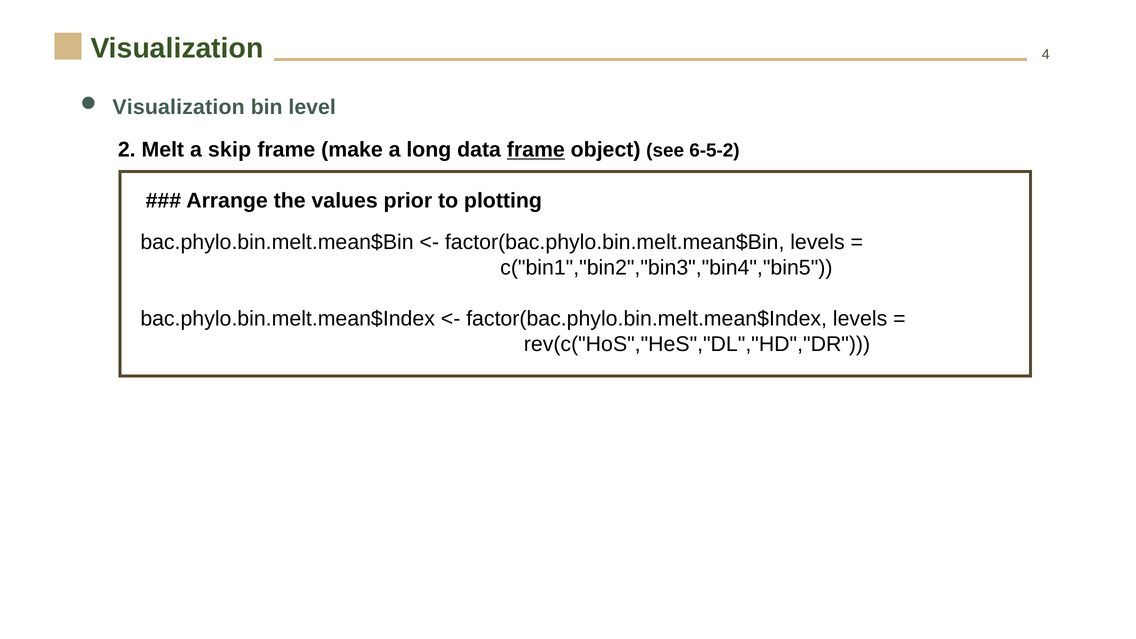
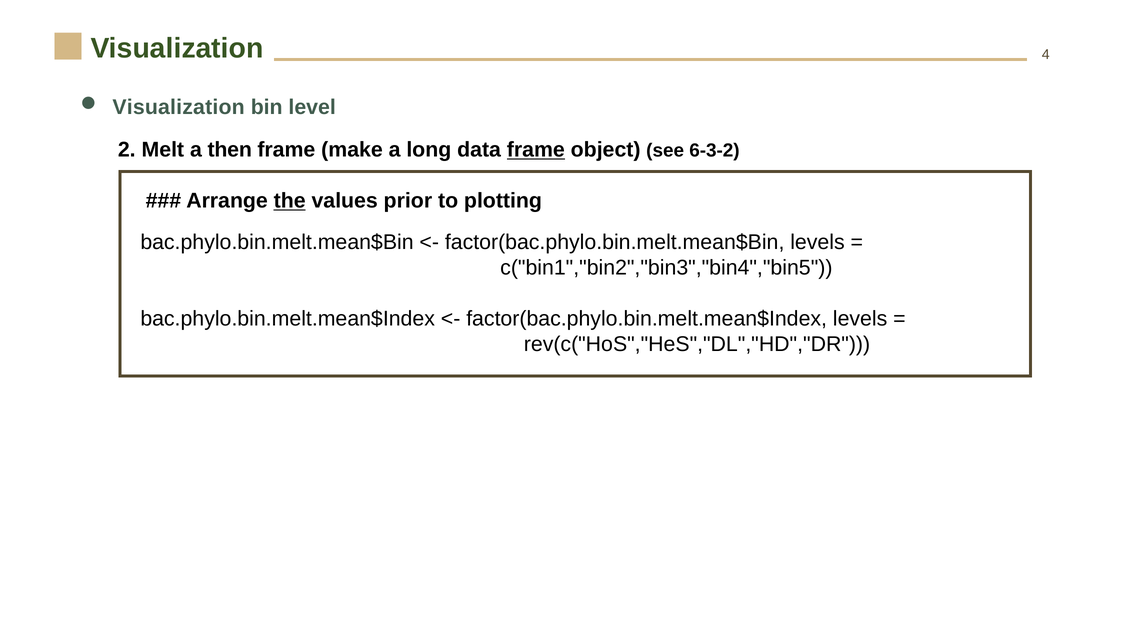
skip: skip -> then
6-5-2: 6-5-2 -> 6-3-2
the underline: none -> present
